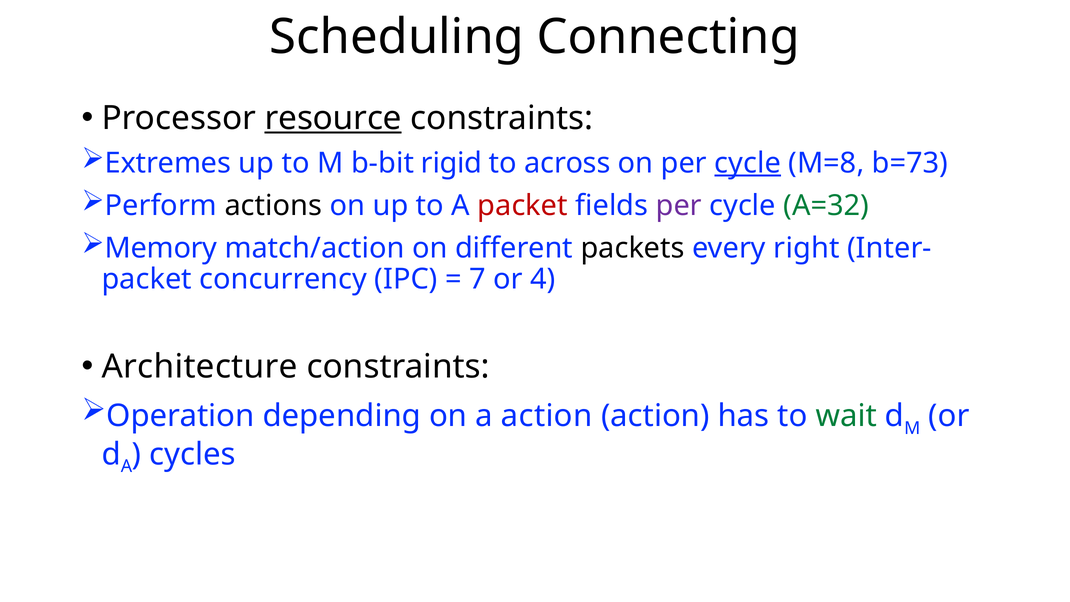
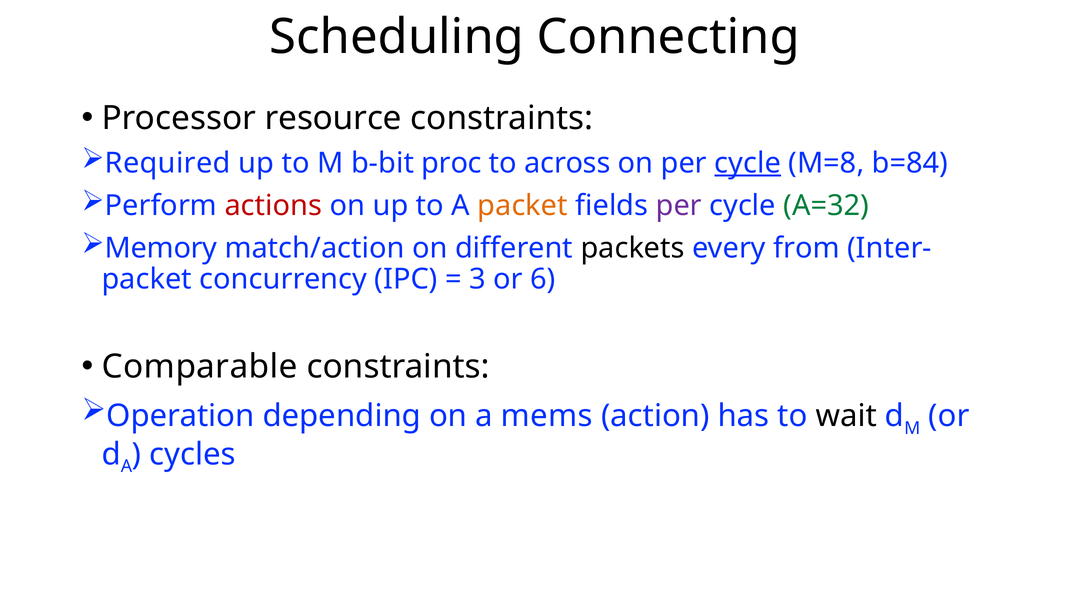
resource underline: present -> none
Extremes: Extremes -> Required
rigid: rigid -> proc
b=73: b=73 -> b=84
actions colour: black -> red
packet at (523, 205) colour: red -> orange
right: right -> from
7: 7 -> 3
4: 4 -> 6
Architecture: Architecture -> Comparable
a action: action -> mems
wait colour: green -> black
